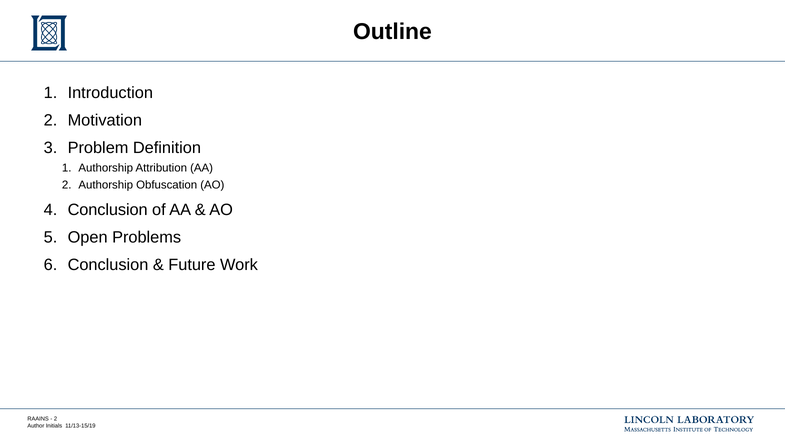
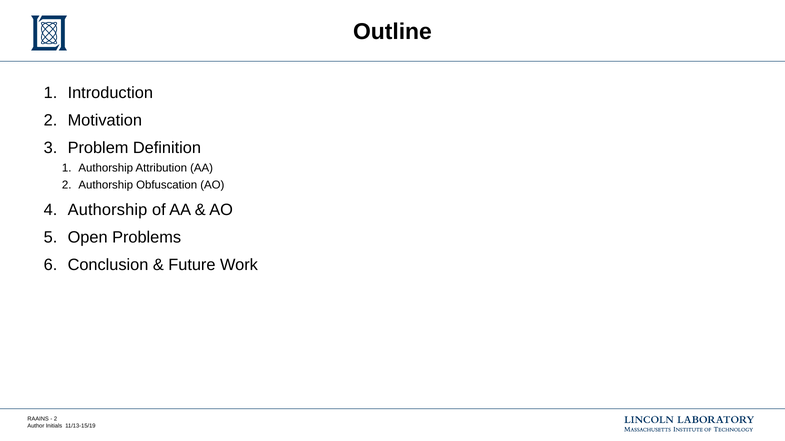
Conclusion at (108, 210): Conclusion -> Authorship
